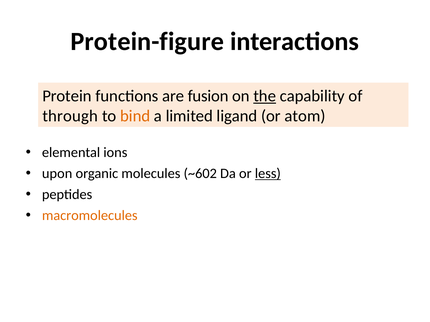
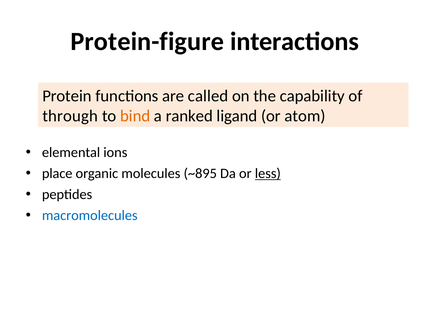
fusion: fusion -> called
the underline: present -> none
limited: limited -> ranked
upon: upon -> place
~602: ~602 -> ~895
macromolecules colour: orange -> blue
